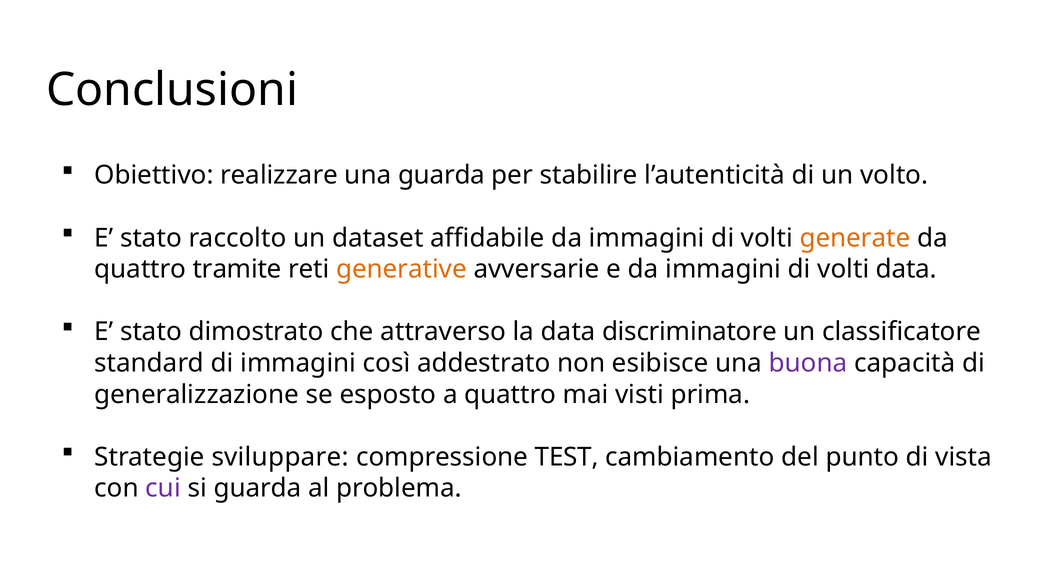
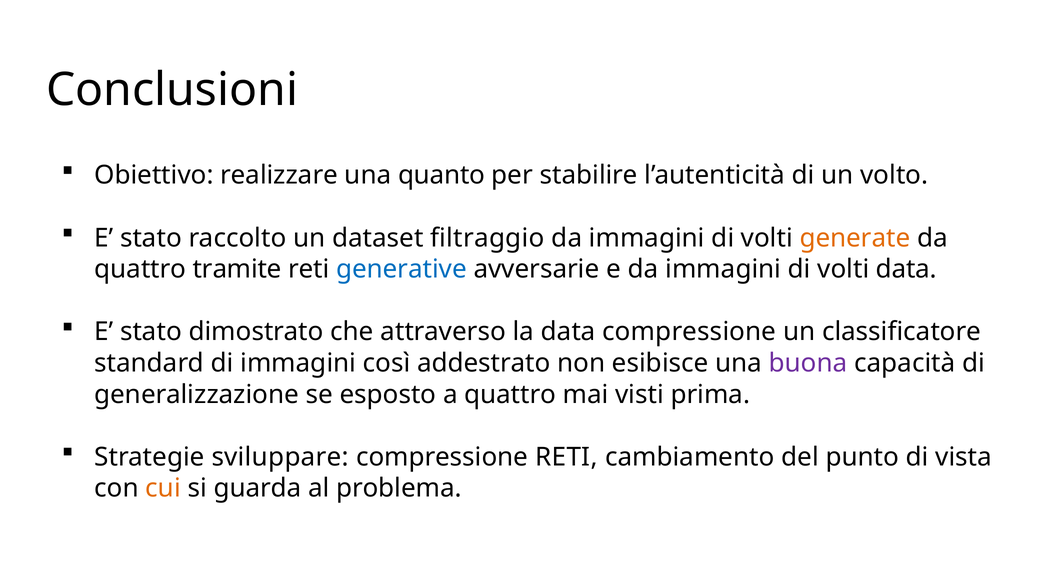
una guarda: guarda -> quanto
affidabile: affidabile -> filtraggio
generative colour: orange -> blue
data discriminatore: discriminatore -> compressione
compressione TEST: TEST -> RETI
cui colour: purple -> orange
